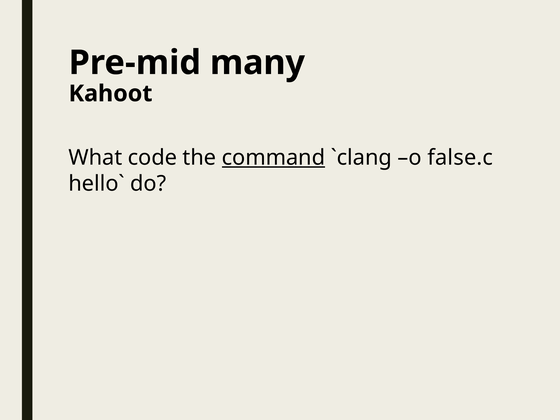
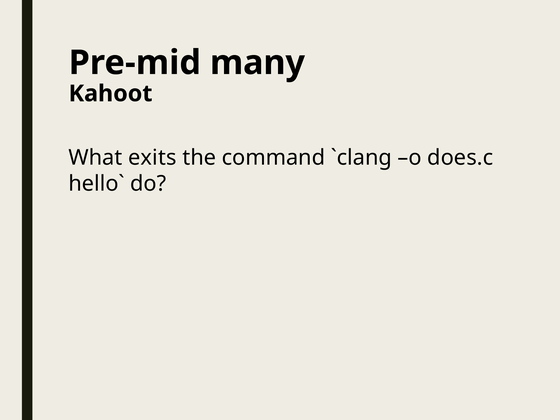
code: code -> exits
command underline: present -> none
false.c: false.c -> does.c
